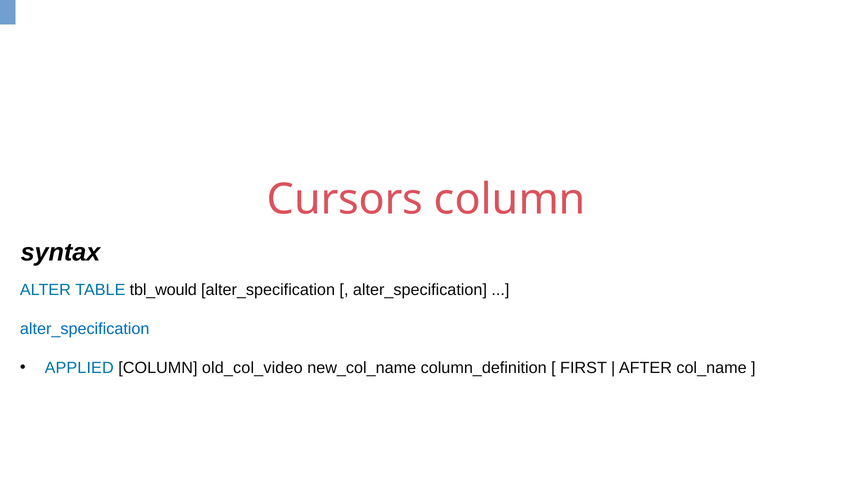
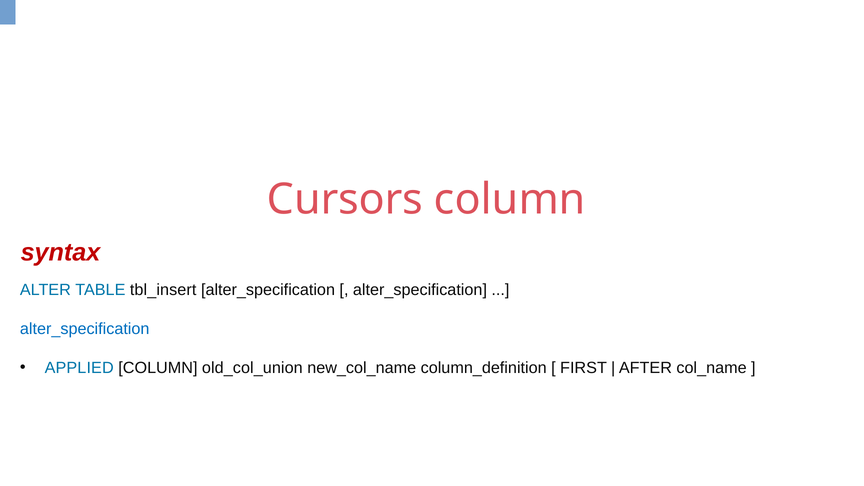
syntax colour: black -> red
tbl_would: tbl_would -> tbl_insert
old_col_video: old_col_video -> old_col_union
